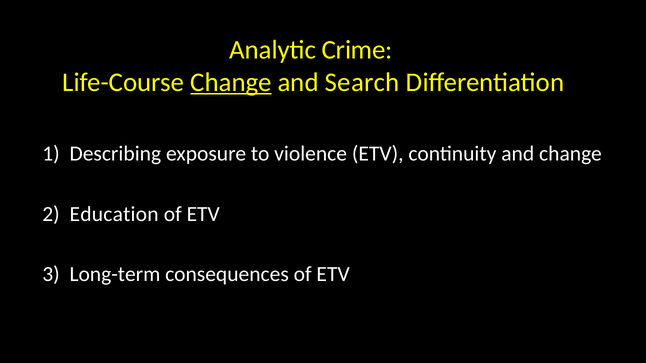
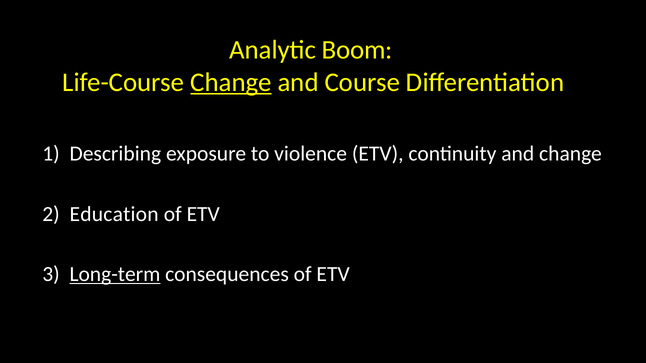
Crime: Crime -> Boom
Search: Search -> Course
Long-term underline: none -> present
